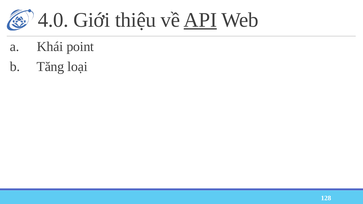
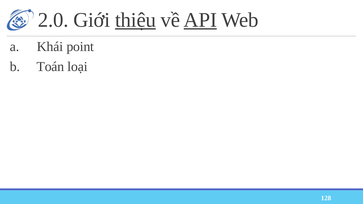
4.0: 4.0 -> 2.0
thiệu underline: none -> present
Tăng: Tăng -> Toán
